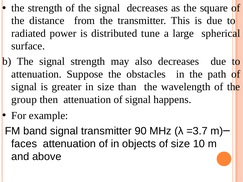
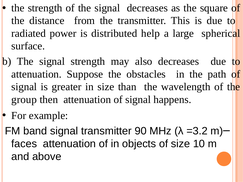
tune: tune -> help
=3.7: =3.7 -> =3.2
